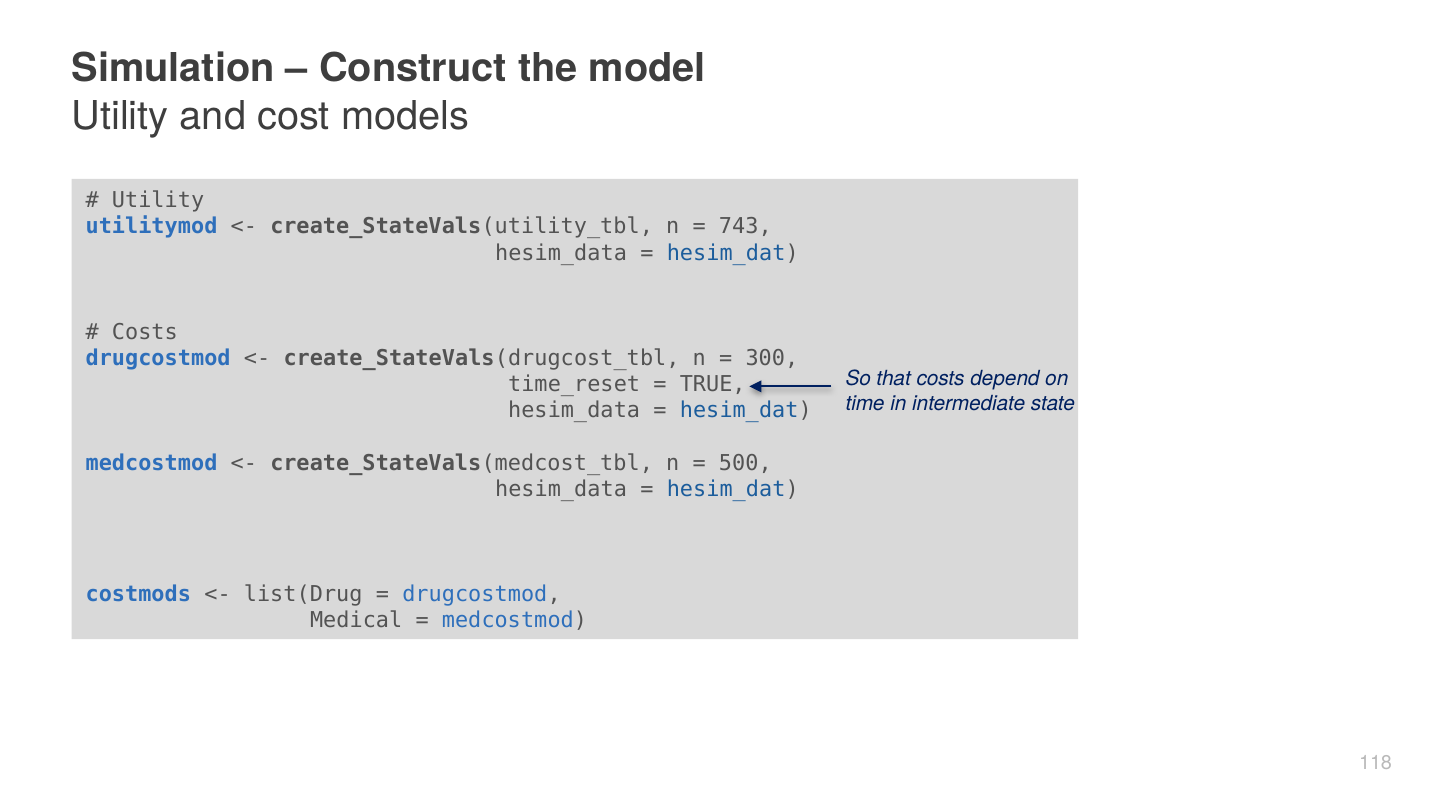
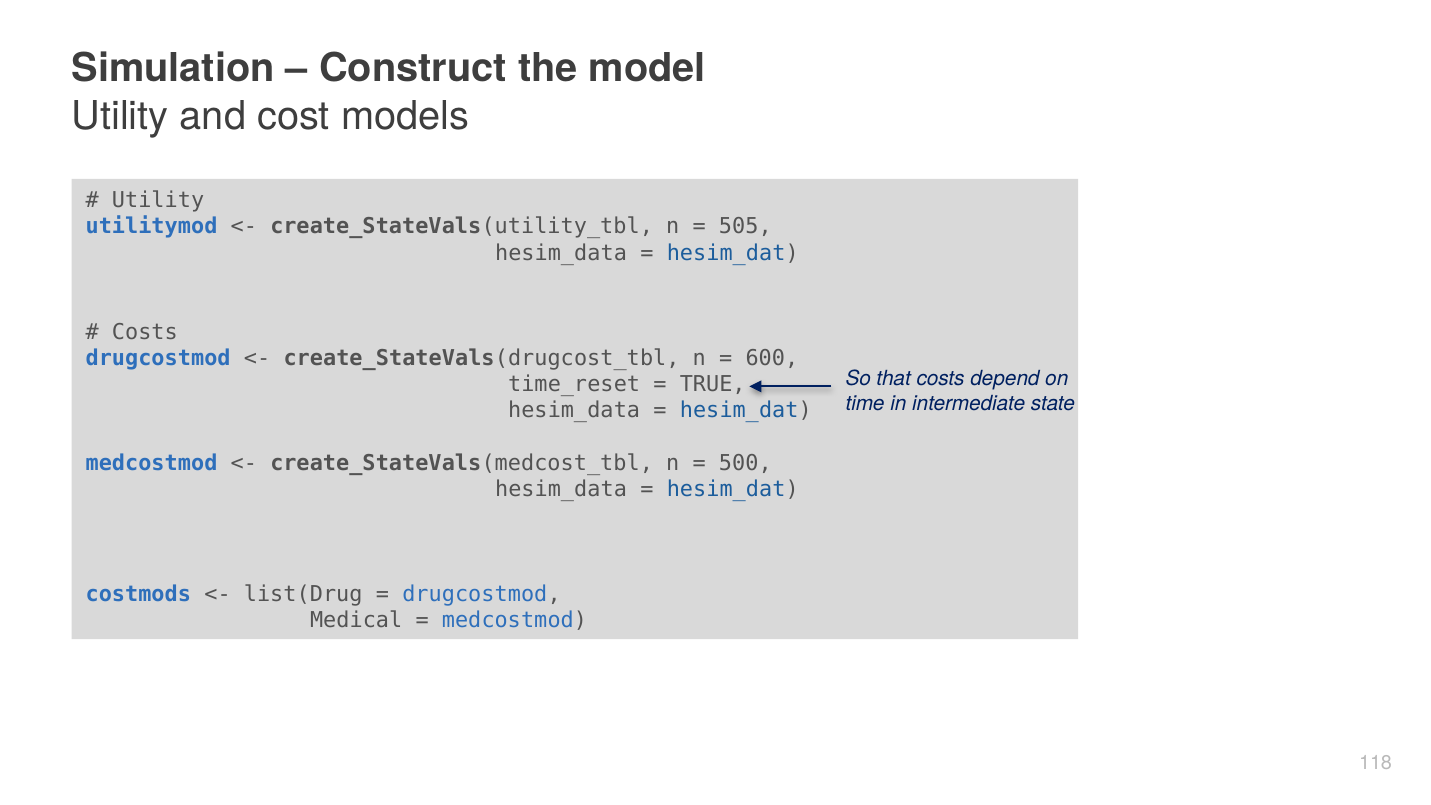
743: 743 -> 505
300: 300 -> 600
